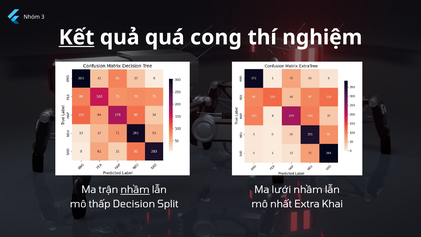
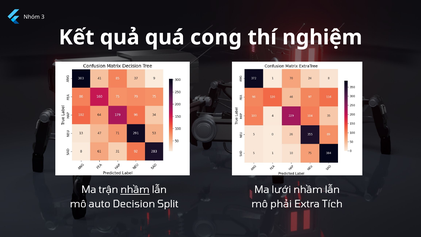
Kết underline: present -> none
thấp: thấp -> auto
nhất: nhất -> phải
Khai: Khai -> Tích
